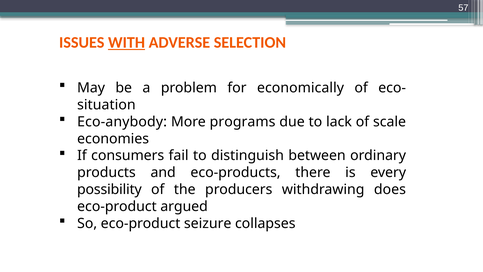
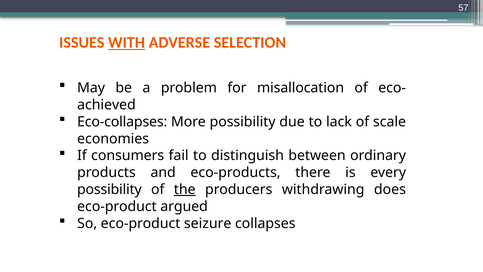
economically: economically -> misallocation
situation: situation -> achieved
Eco-anybody: Eco-anybody -> Eco-collapses
More programs: programs -> possibility
the underline: none -> present
